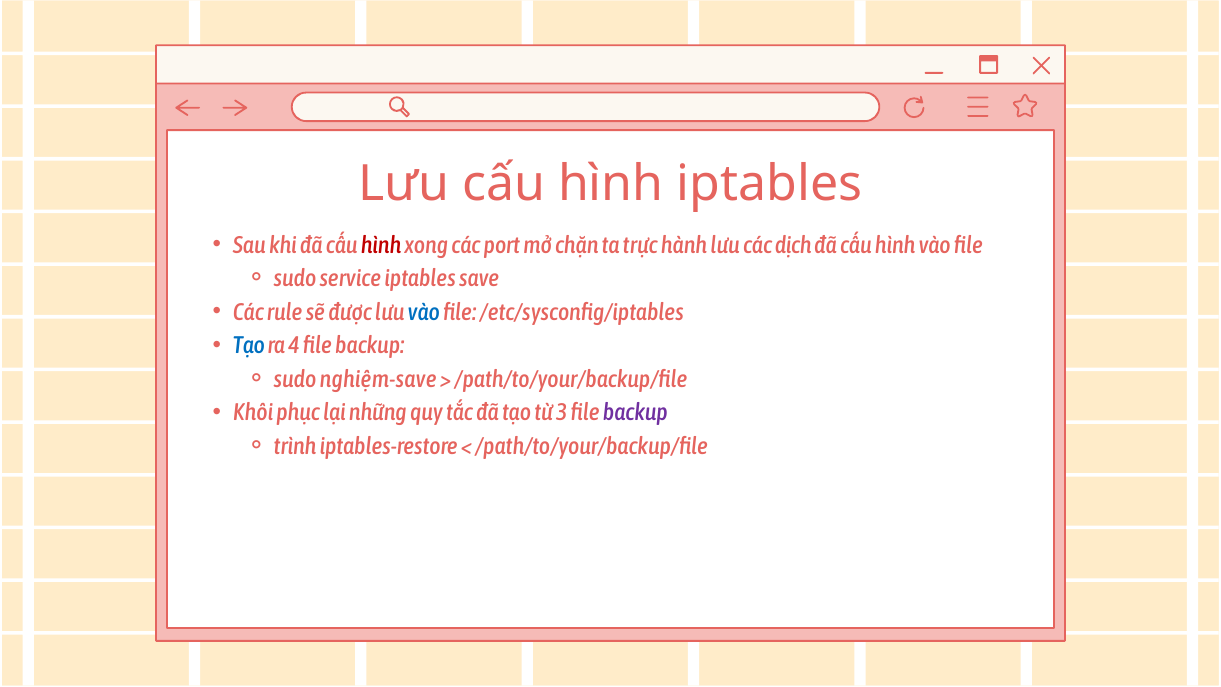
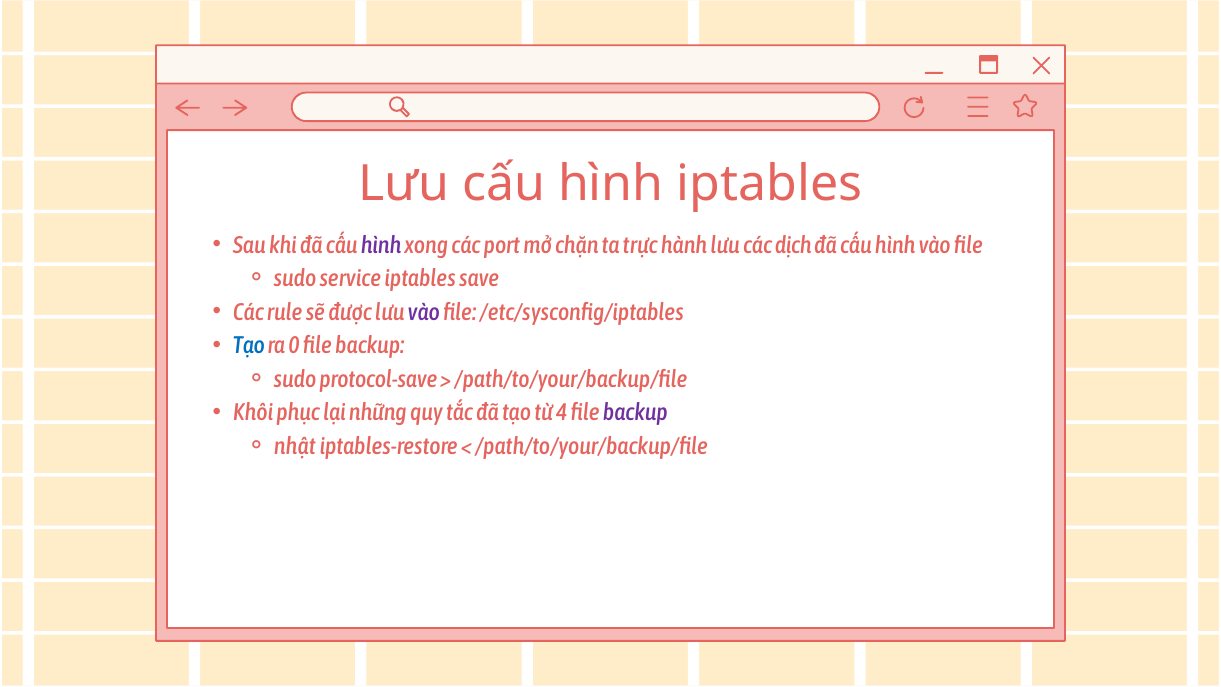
hình at (381, 245) colour: red -> purple
vào at (424, 312) colour: blue -> purple
4: 4 -> 0
nghiệm-save: nghiệm-save -> protocol-save
3: 3 -> 4
trình: trình -> nhật
